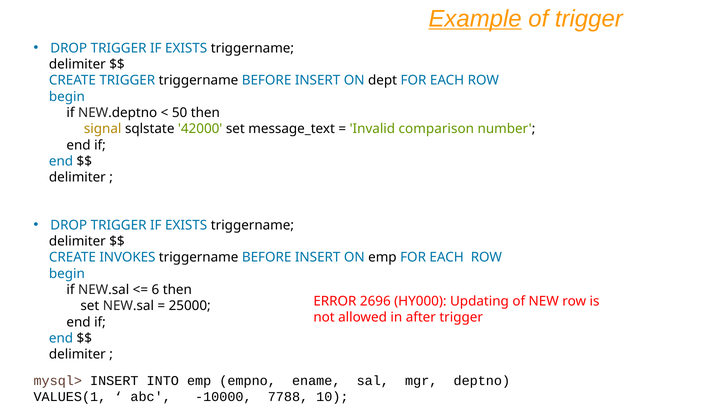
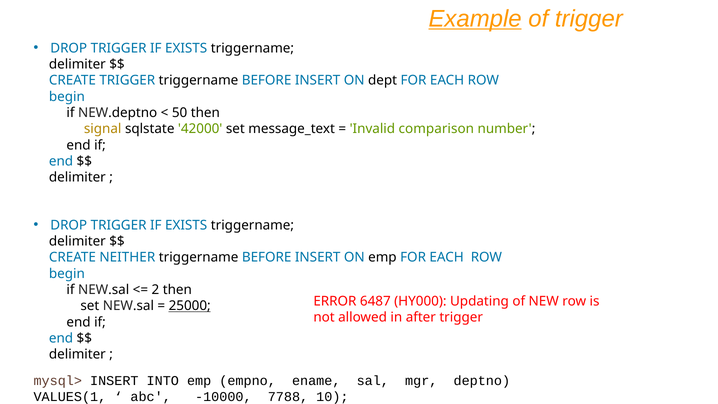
INVOKES: INVOKES -> NEITHER
6: 6 -> 2
2696: 2696 -> 6487
25000 underline: none -> present
